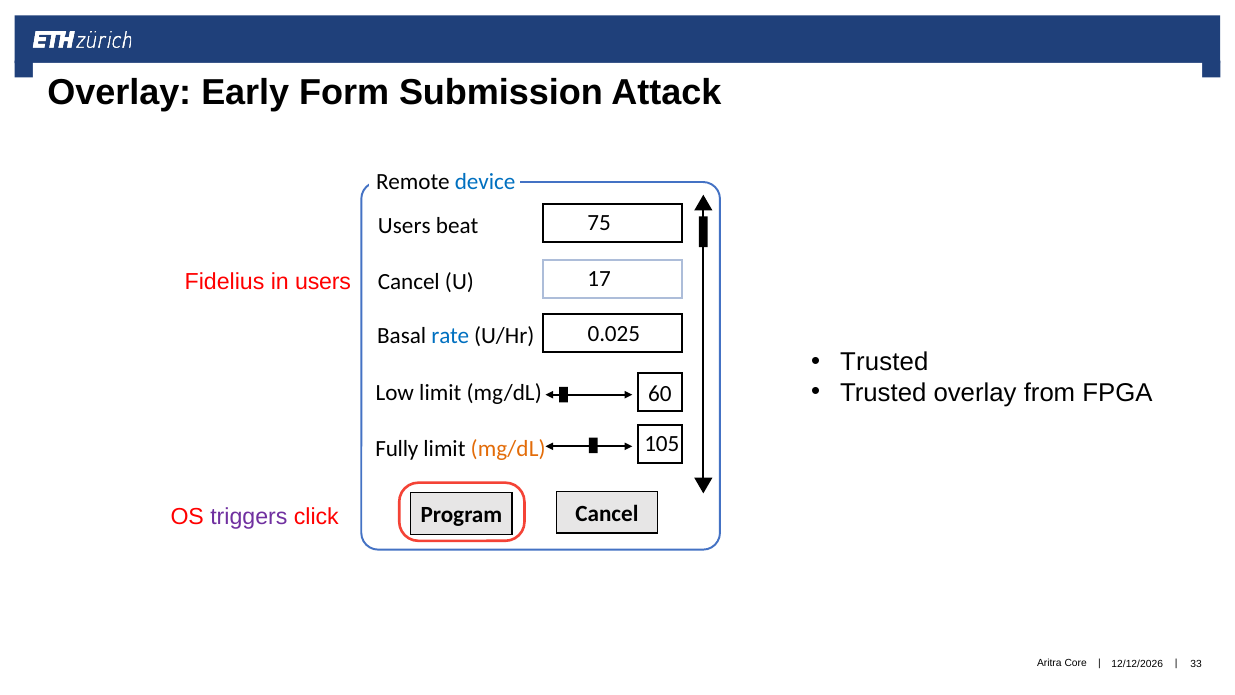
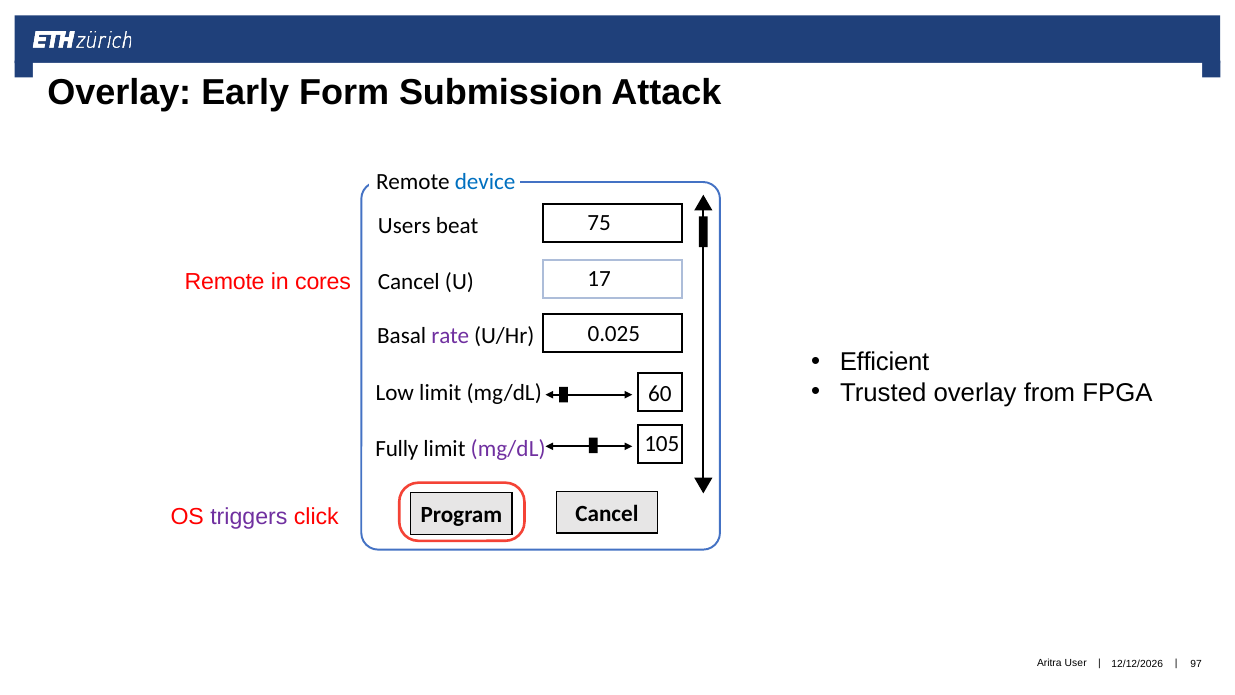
Fidelius at (225, 282): Fidelius -> Remote
in users: users -> cores
rate colour: blue -> purple
Trusted at (884, 362): Trusted -> Efficient
mg/dL at (508, 449) colour: orange -> purple
33: 33 -> 97
Core: Core -> User
